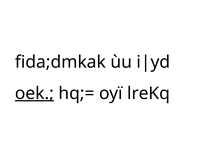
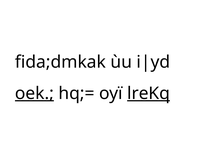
lreKq underline: none -> present
